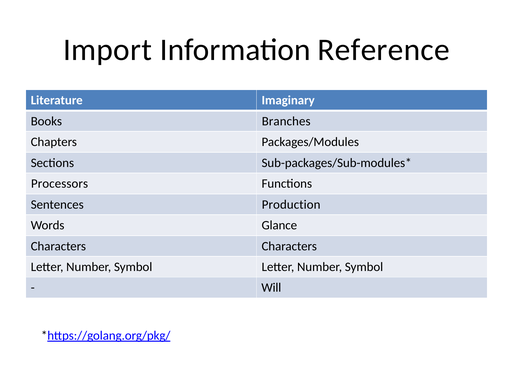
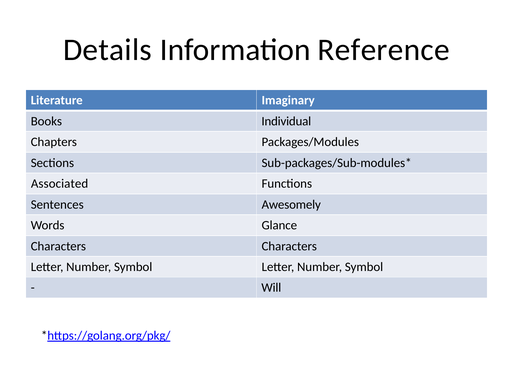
Import: Import -> Details
Branches: Branches -> Individual
Processors: Processors -> Associated
Production: Production -> Awesomely
